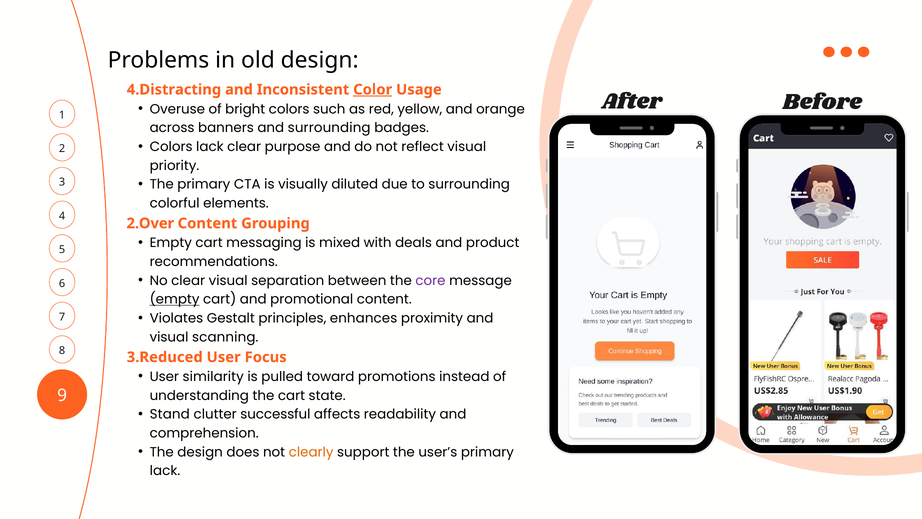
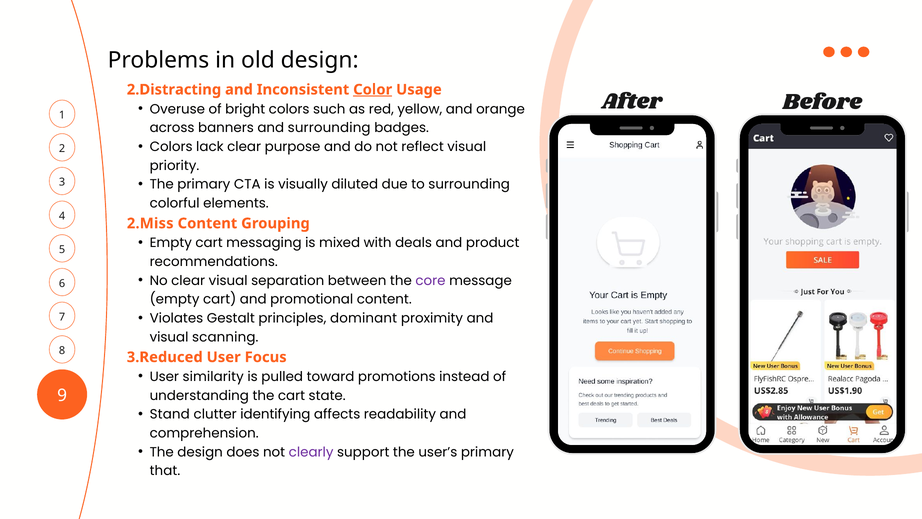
4.Distracting: 4.Distracting -> 2.Distracting
2.Over: 2.Over -> 2.Miss
empty at (175, 299) underline: present -> none
enhances: enhances -> dominant
successful: successful -> identifying
clearly colour: orange -> purple
lack at (165, 471): lack -> that
